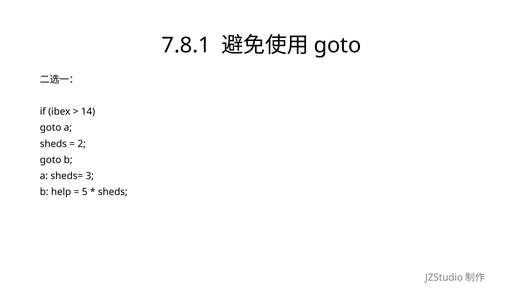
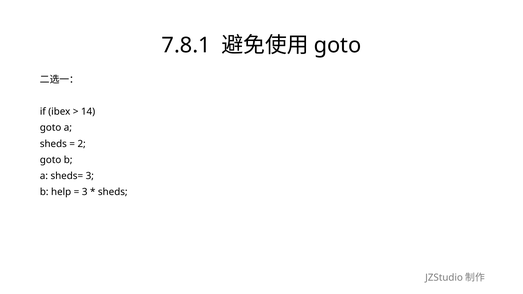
5 at (85, 192): 5 -> 3
